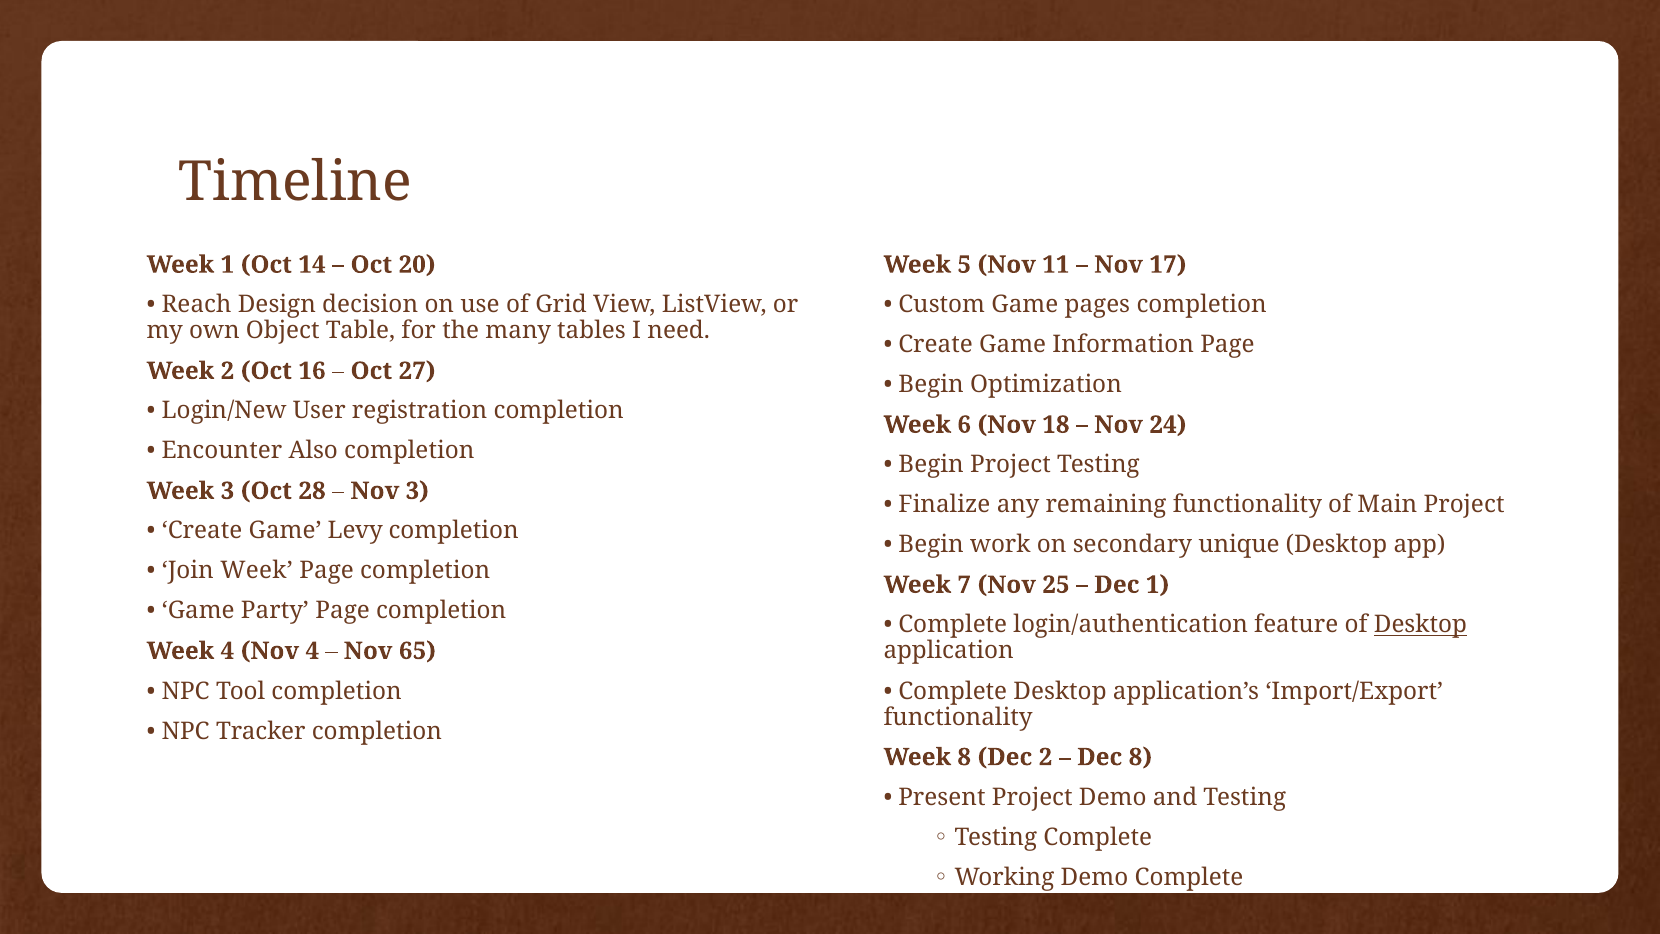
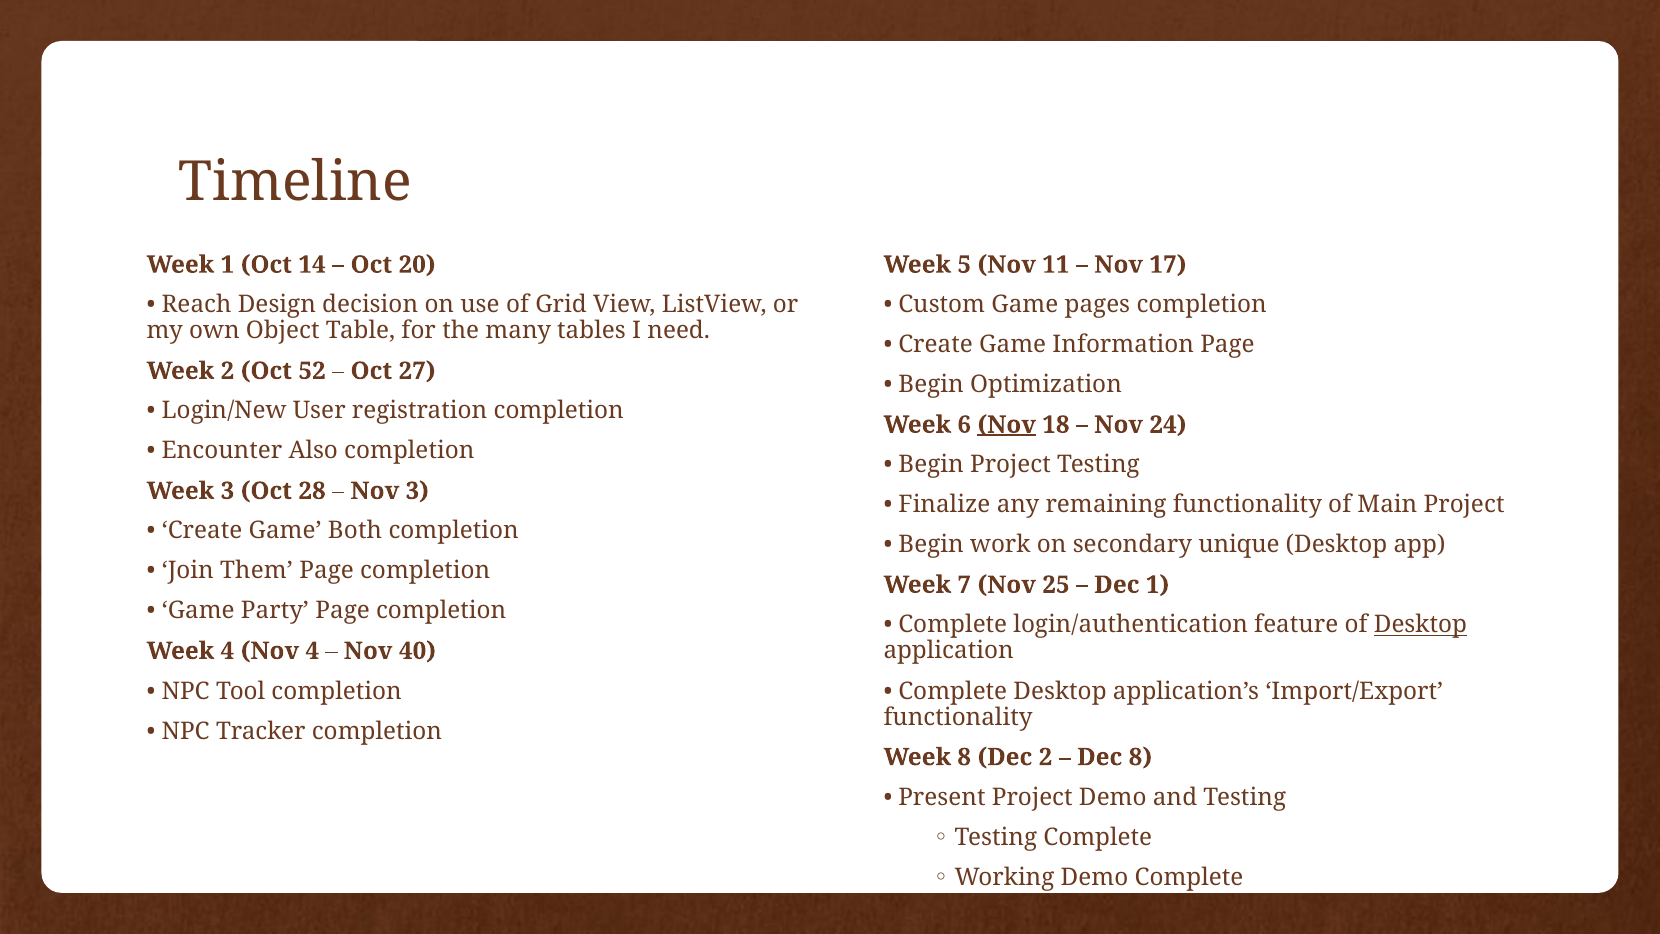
16: 16 -> 52
Nov at (1007, 425) underline: none -> present
Levy: Levy -> Both
Join Week: Week -> Them
65: 65 -> 40
